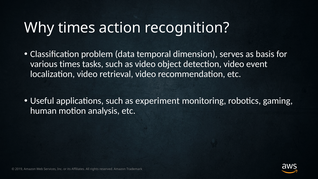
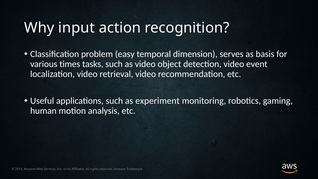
Why times: times -> input
data: data -> easy
